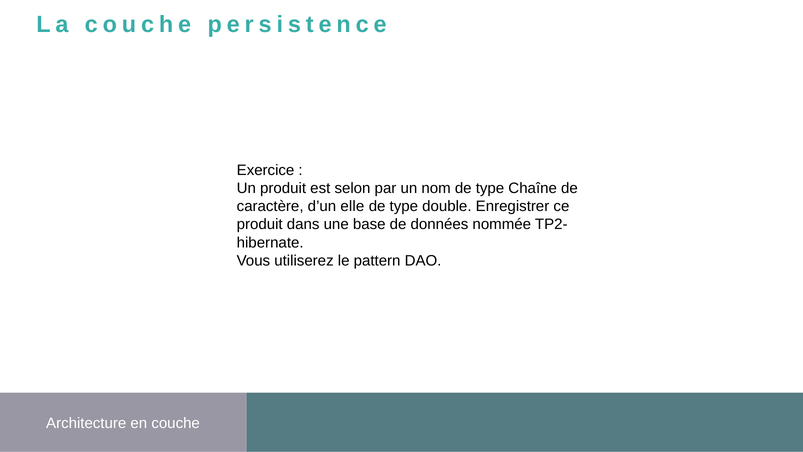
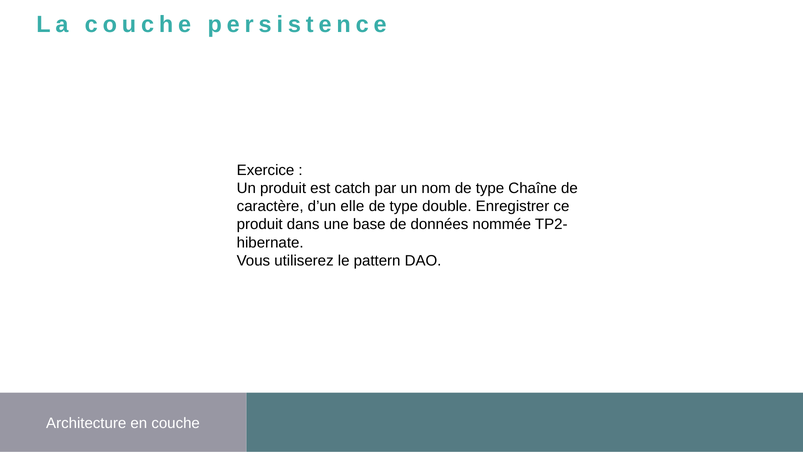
selon: selon -> catch
